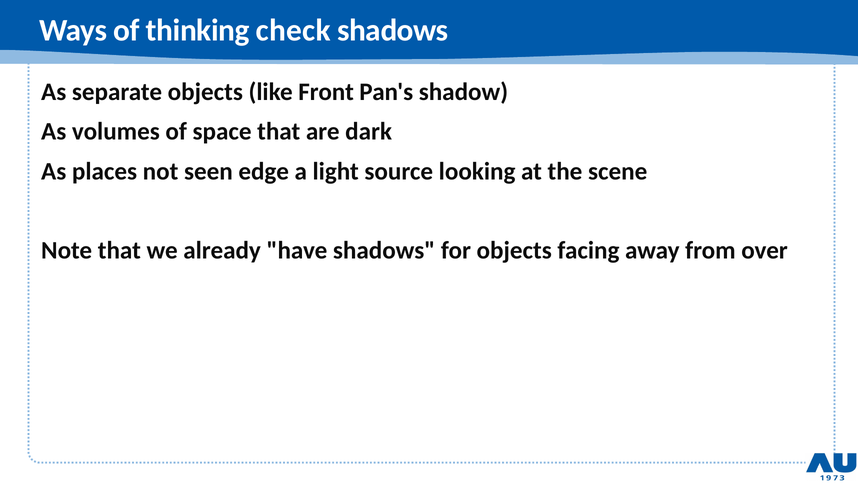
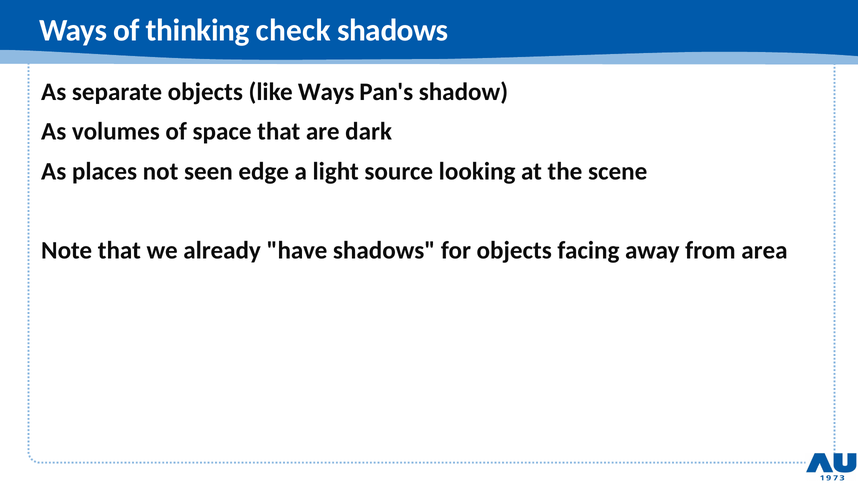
like Front: Front -> Ways
over: over -> area
